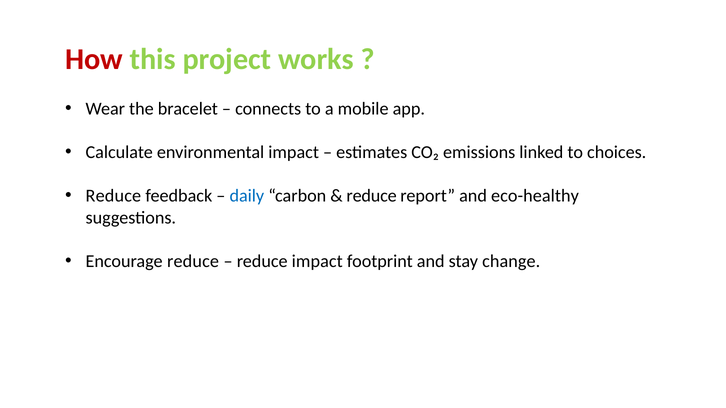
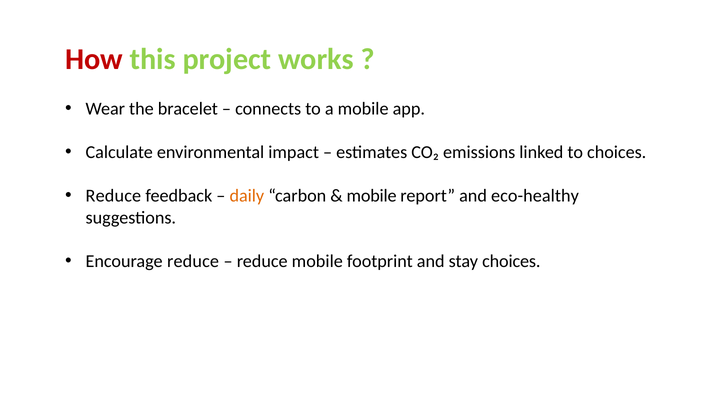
daily colour: blue -> orange
reduce at (372, 196): reduce -> mobile
reduce impact: impact -> mobile
stay change: change -> choices
